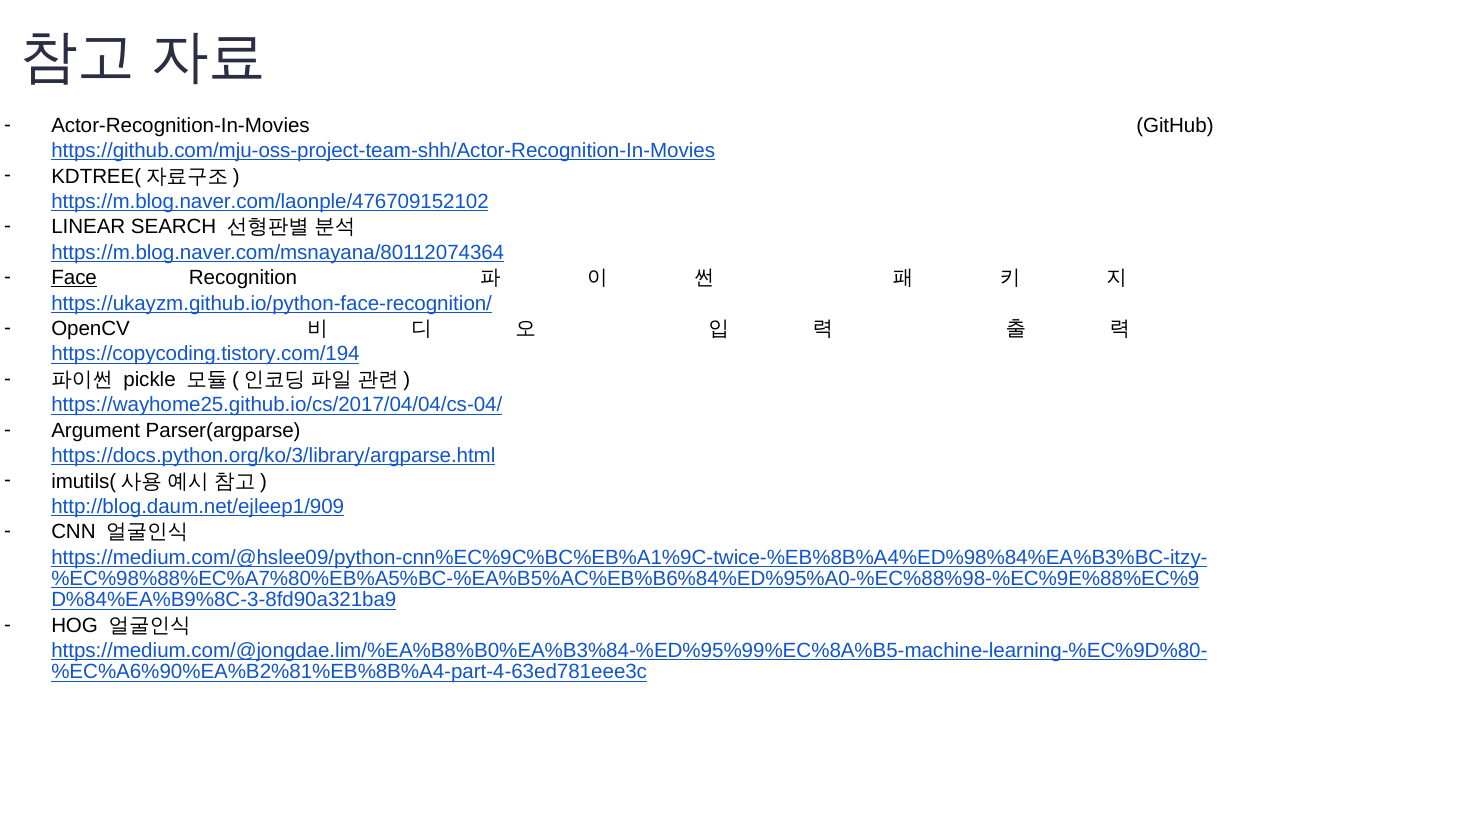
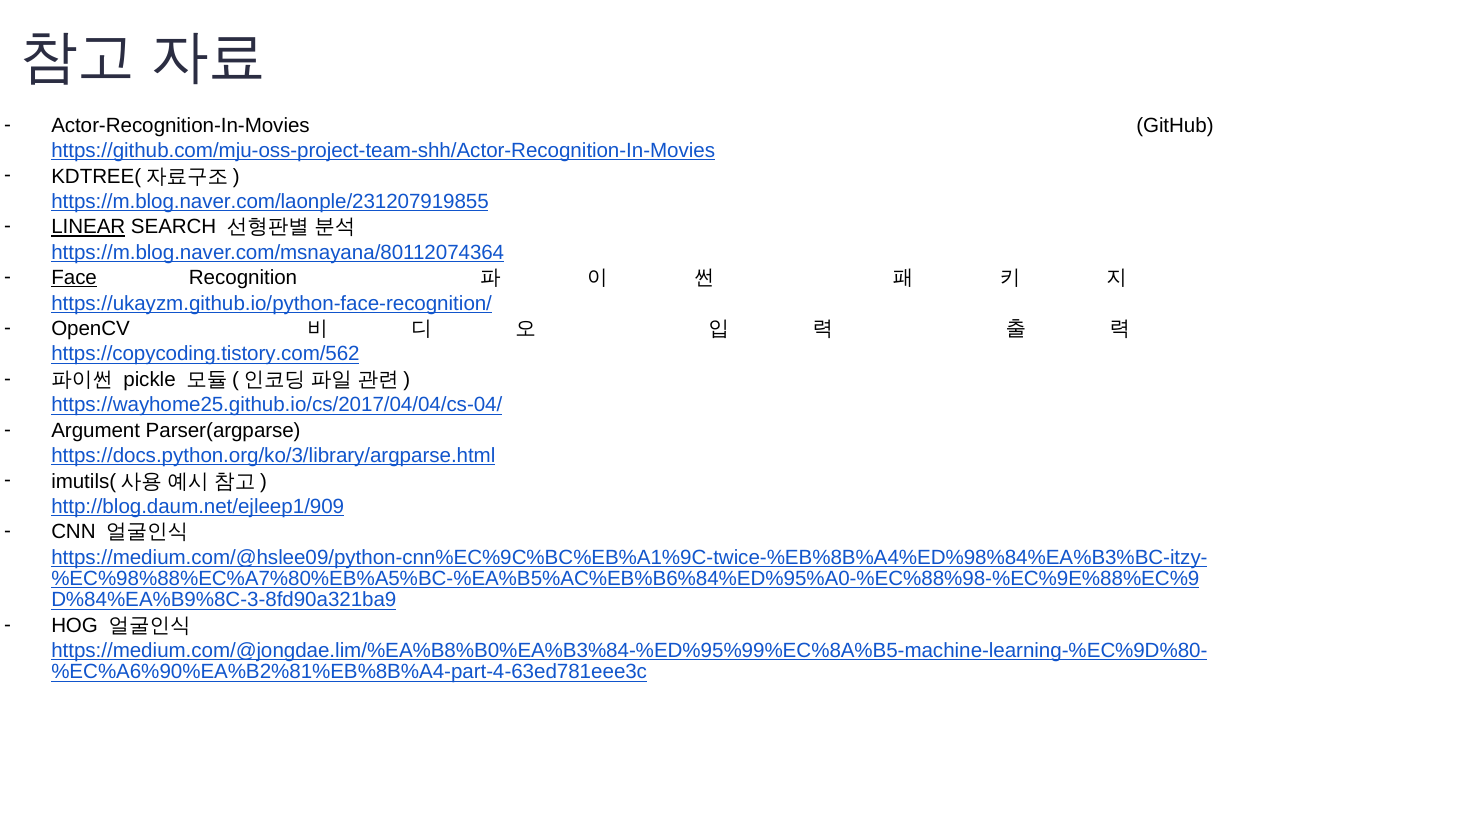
https://m.blog.naver.com/laonple/476709152102: https://m.blog.naver.com/laonple/476709152102 -> https://m.blog.naver.com/laonple/231207919855
LINEAR underline: none -> present
https://copycoding.tistory.com/194: https://copycoding.tistory.com/194 -> https://copycoding.tistory.com/562
